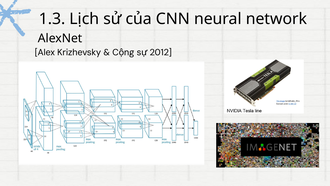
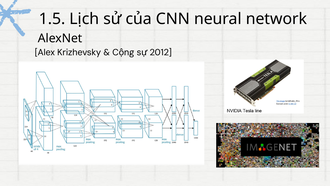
1.3: 1.3 -> 1.5
